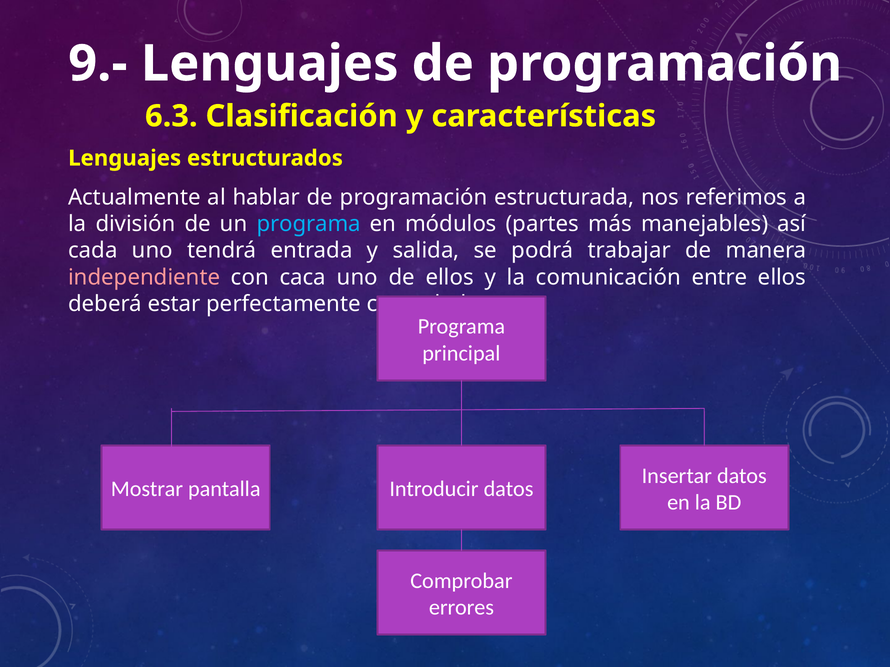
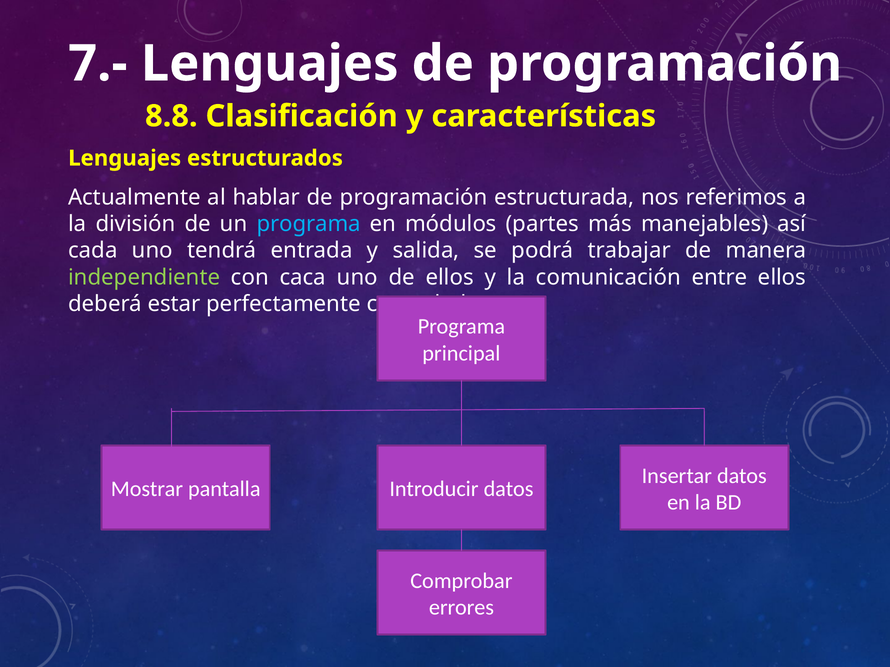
9.-: 9.- -> 7.-
6.3: 6.3 -> 8.8
independiente colour: pink -> light green
